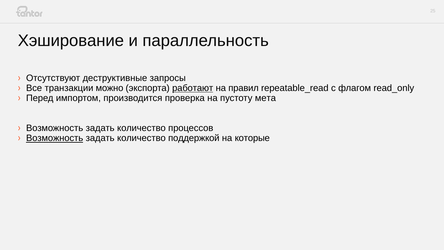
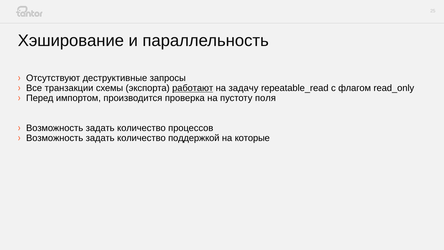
можно: можно -> схемы
правил: правил -> задачу
мета: мета -> поля
Возможность at (55, 138) underline: present -> none
